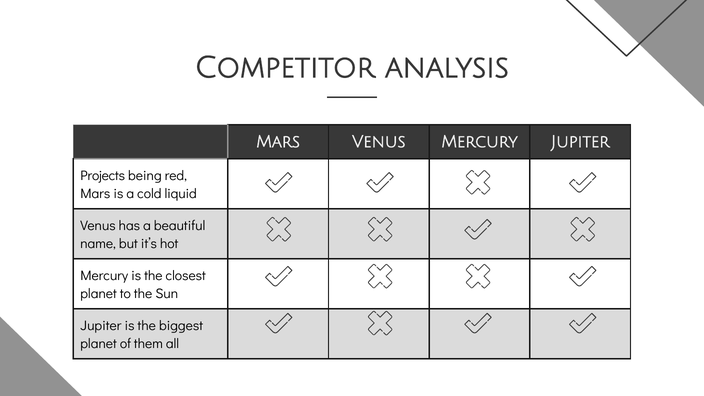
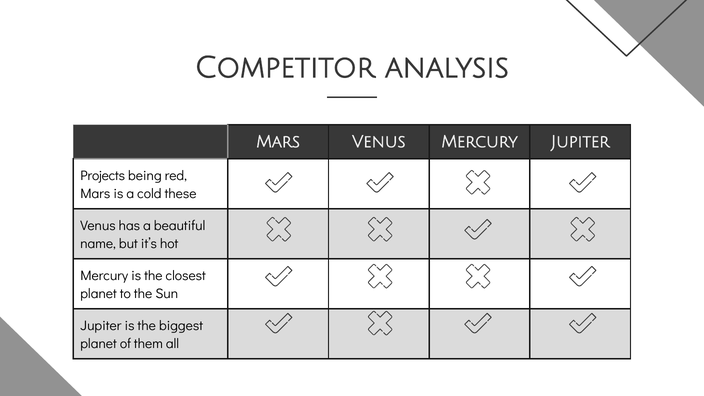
liquid: liquid -> these
